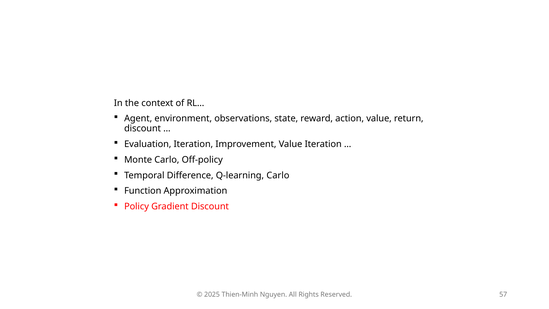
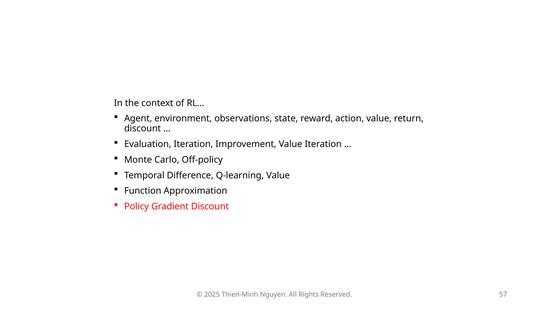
Q-learning Carlo: Carlo -> Value
